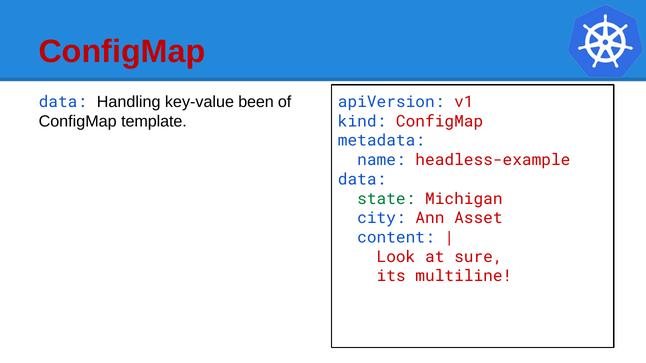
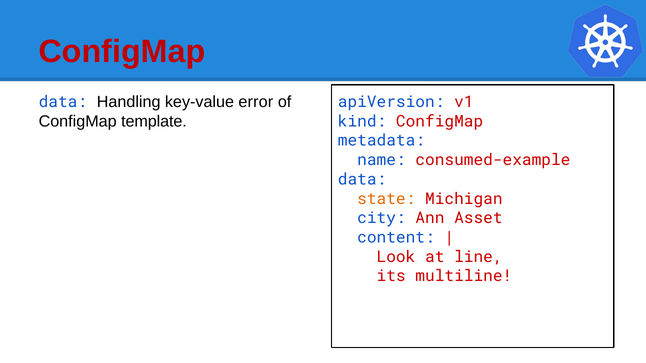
been: been -> error
headless-example: headless-example -> consumed-example
state colour: green -> orange
sure: sure -> line
